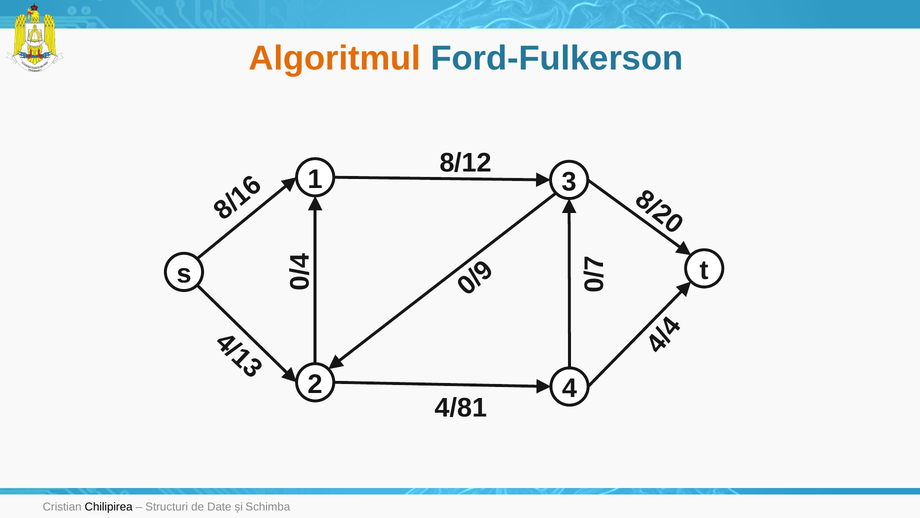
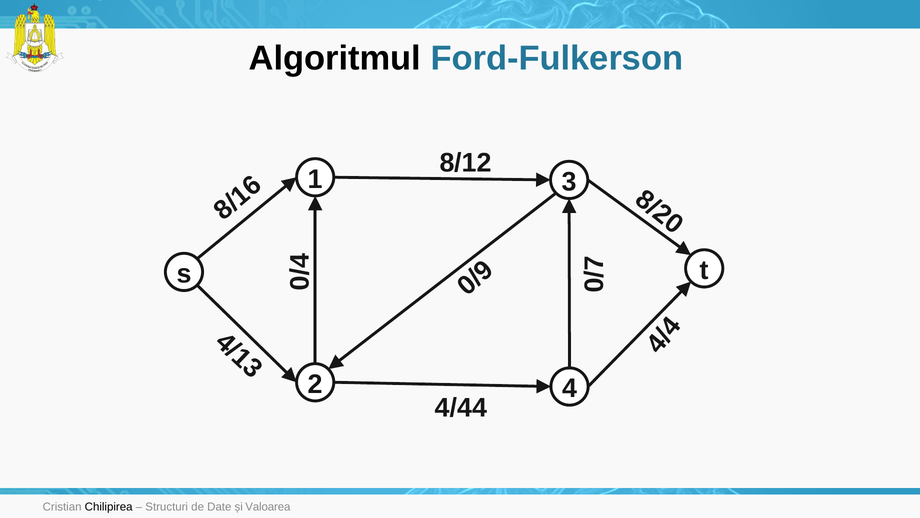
Algoritmul colour: orange -> black
4/81: 4/81 -> 4/44
Schimba: Schimba -> Valoarea
